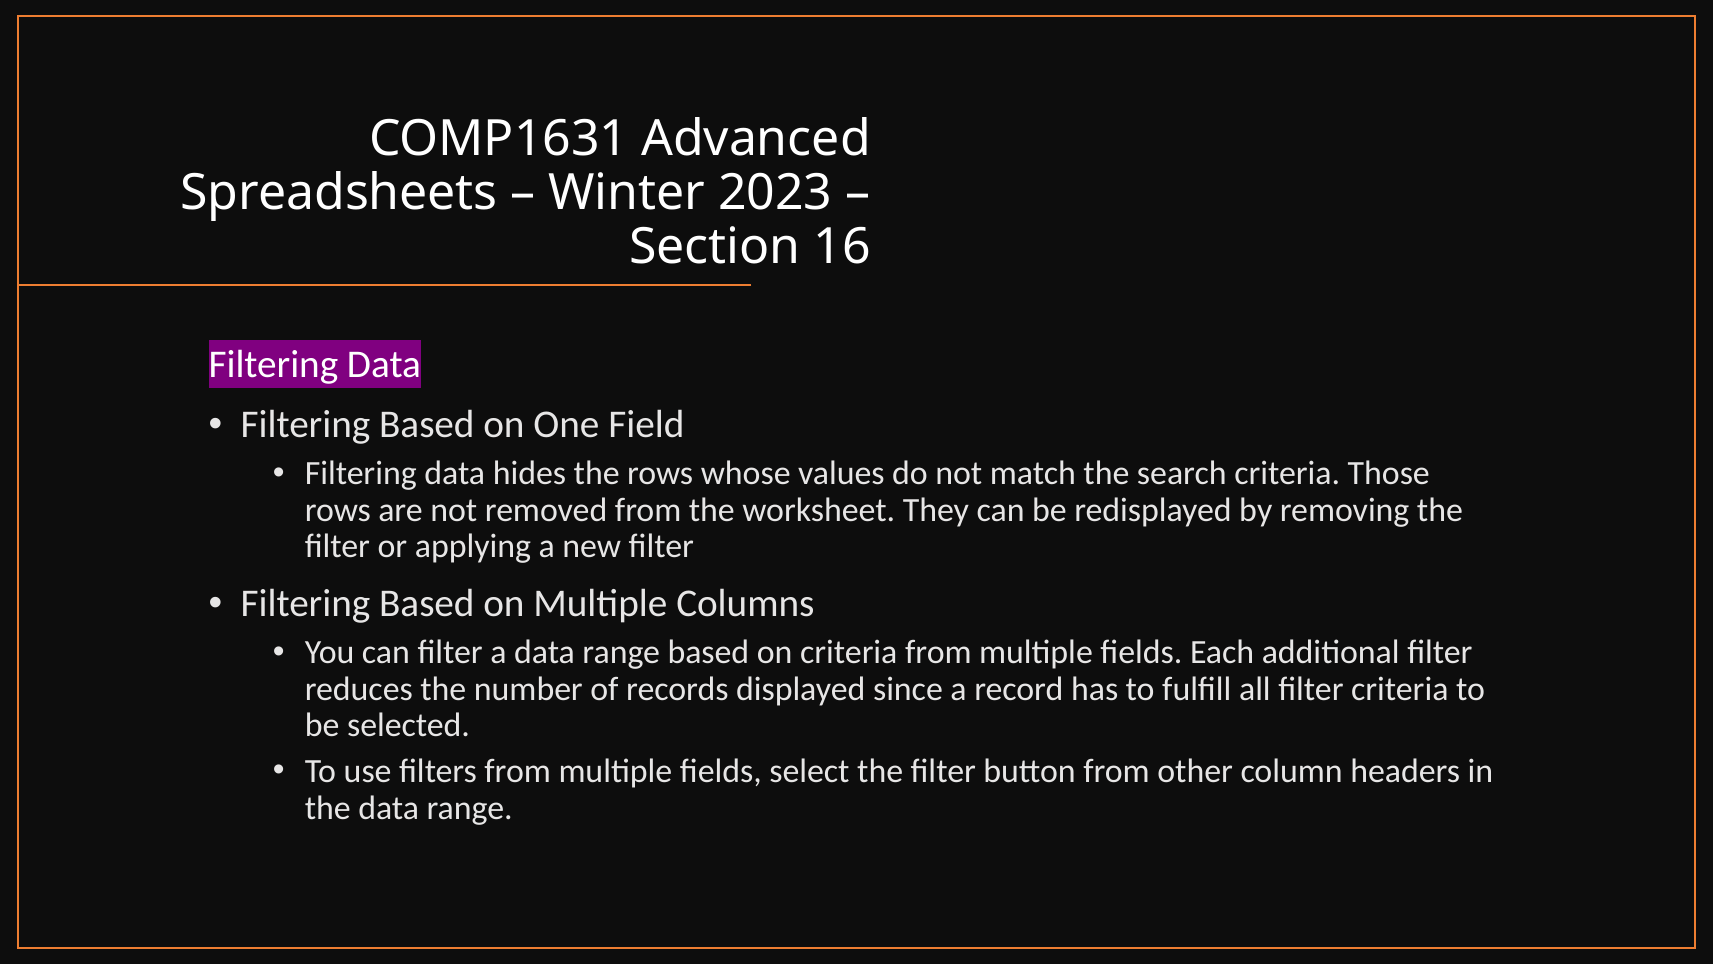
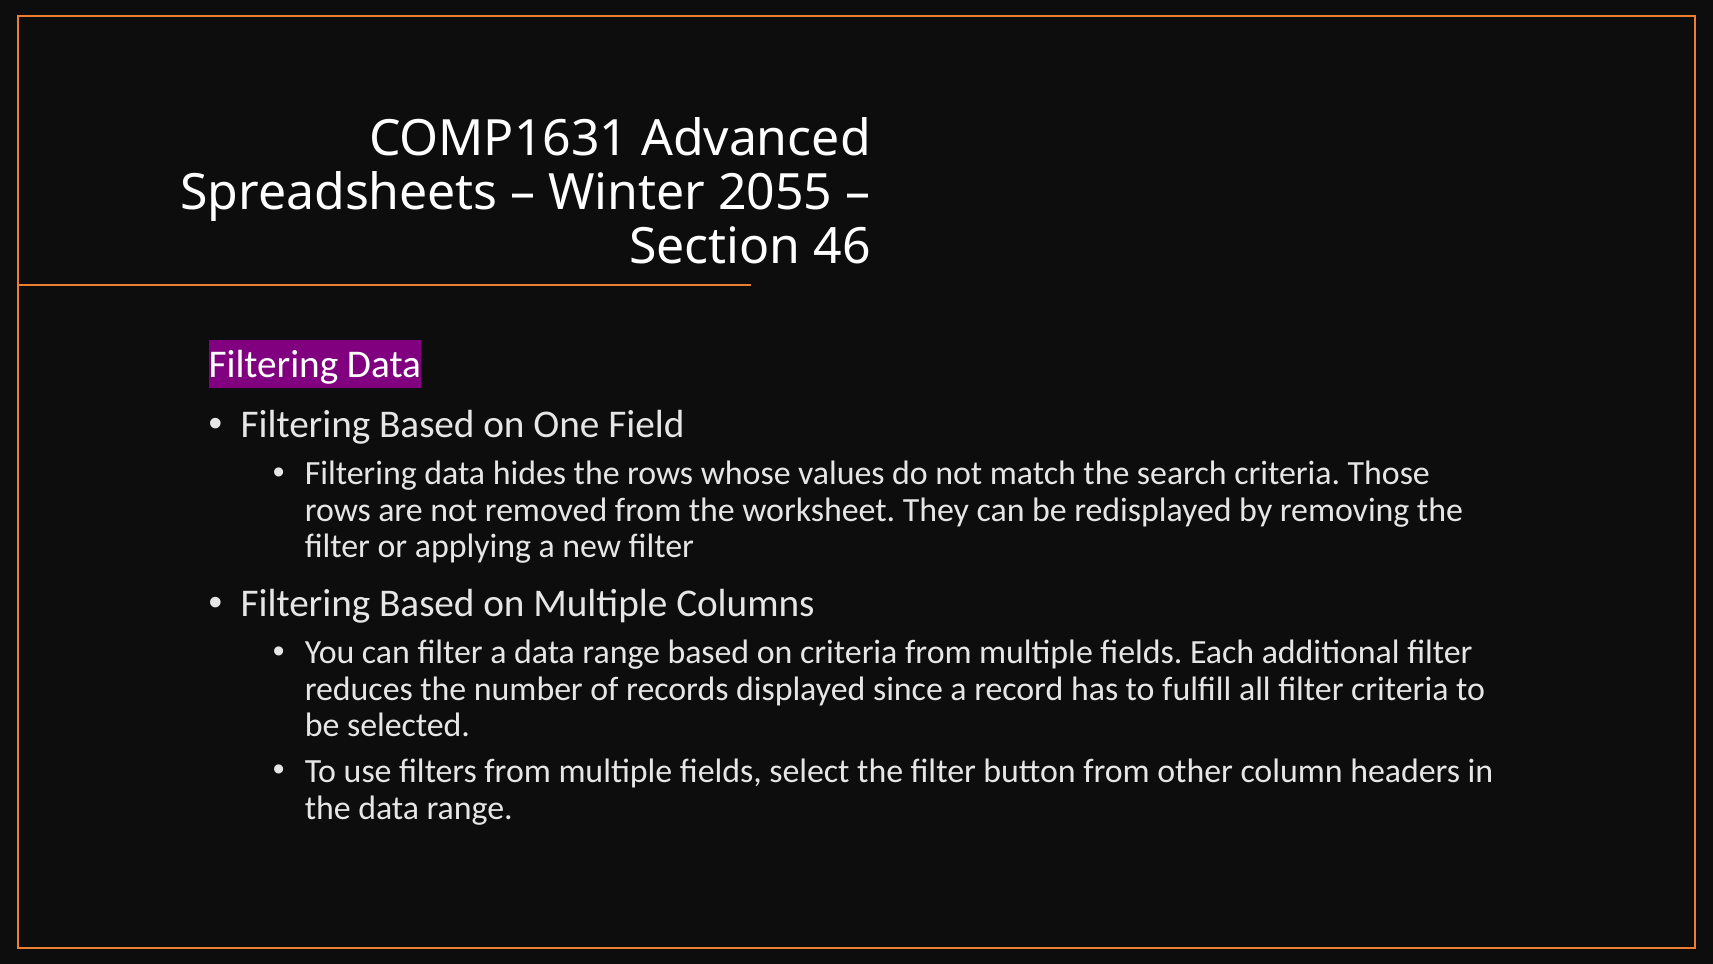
2023: 2023 -> 2055
16: 16 -> 46
